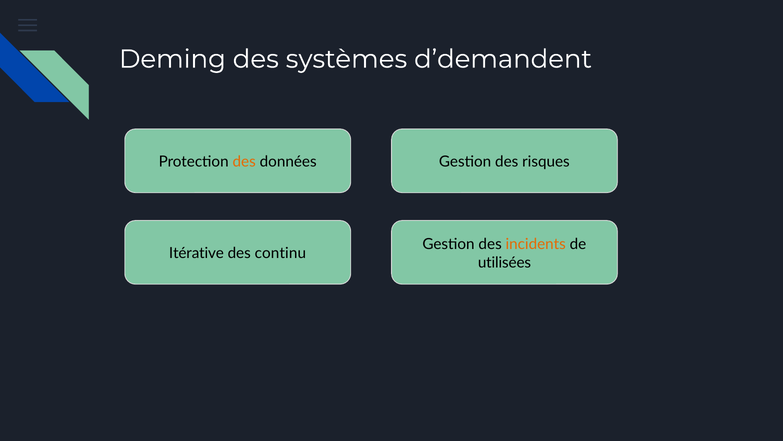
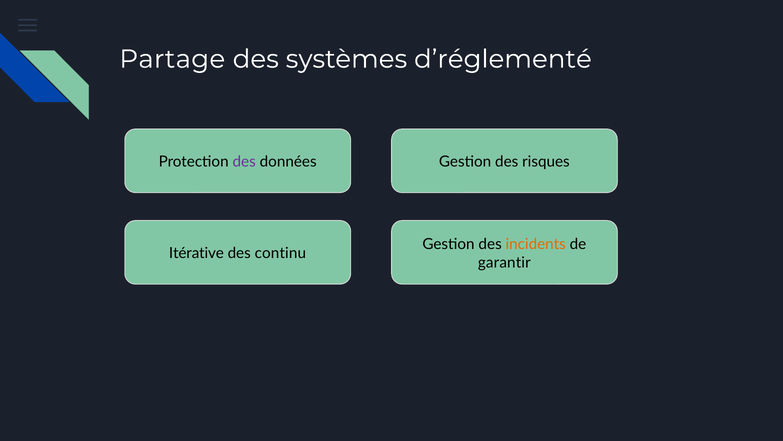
Deming: Deming -> Partage
d’demandent: d’demandent -> d’réglementé
des at (244, 162) colour: orange -> purple
utilisées: utilisées -> garantir
